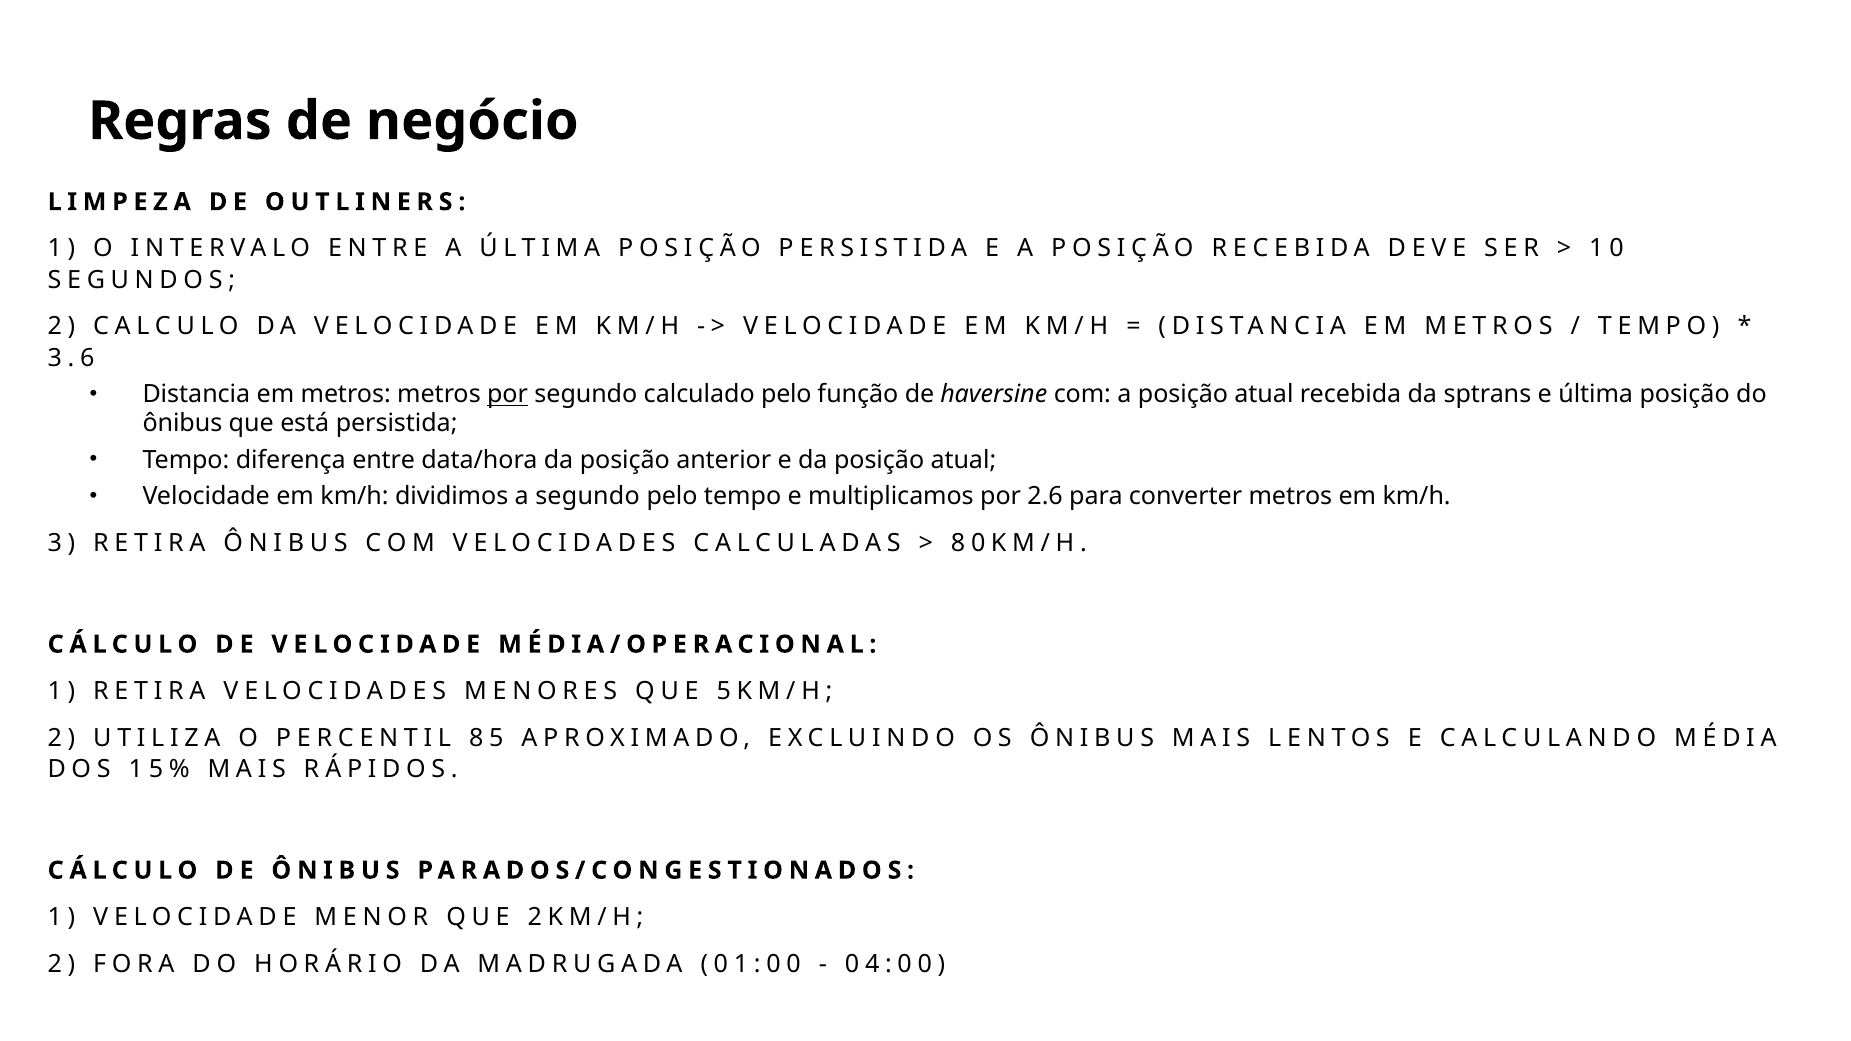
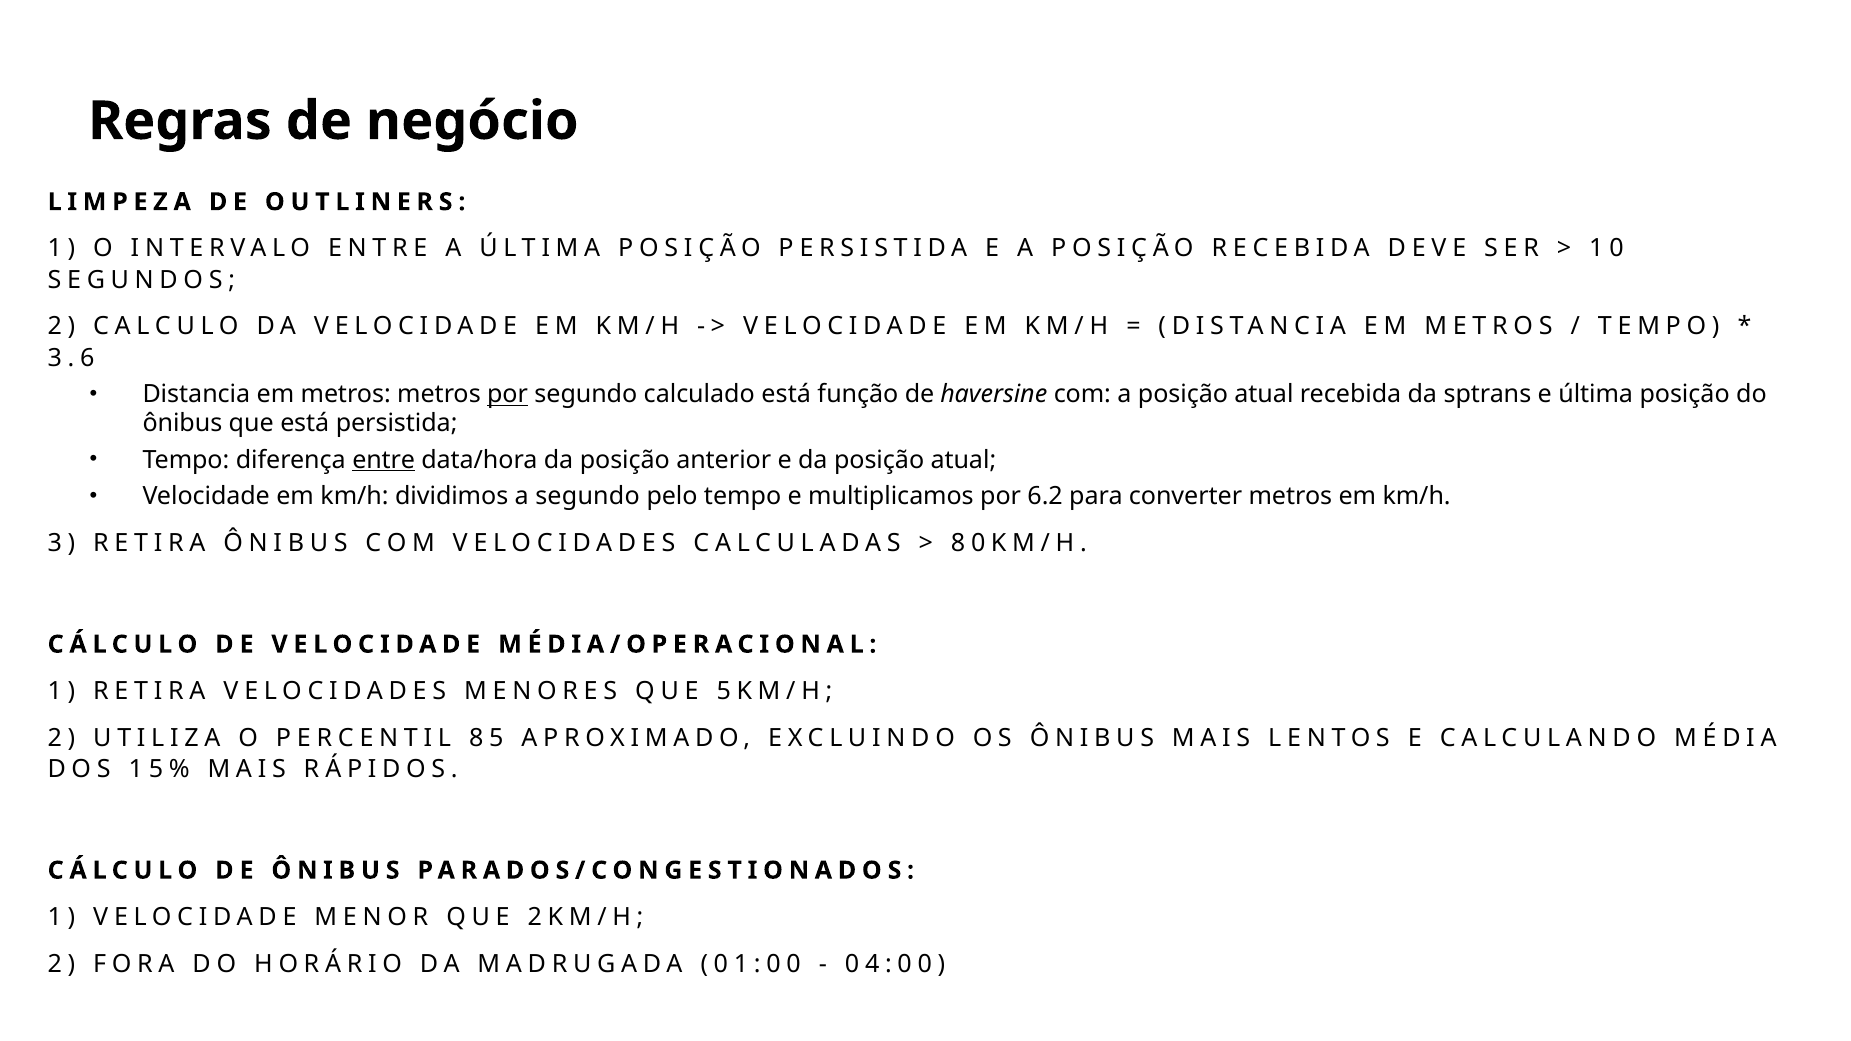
calculado pelo: pelo -> está
entre at (384, 460) underline: none -> present
2.6: 2.6 -> 6.2
